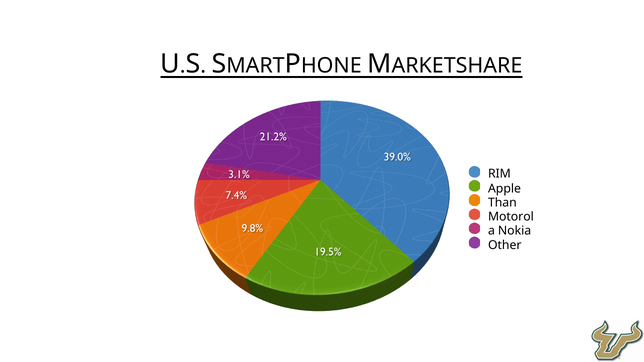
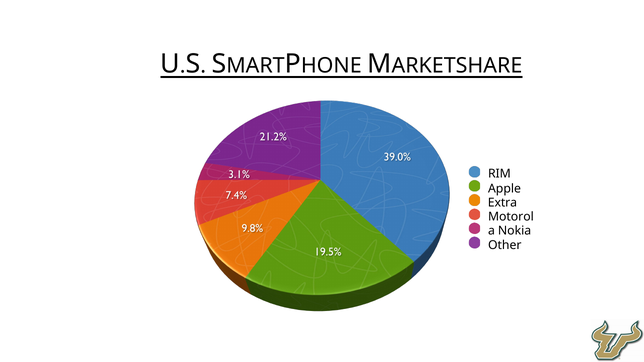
Than: Than -> Extra
